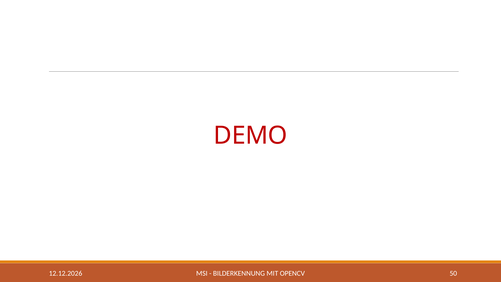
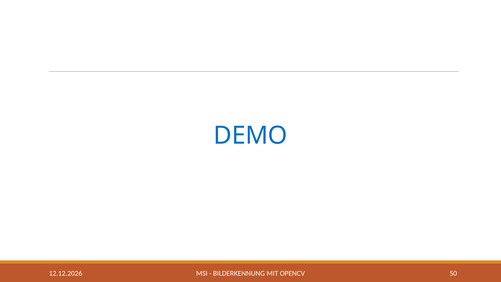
DEMO colour: red -> blue
